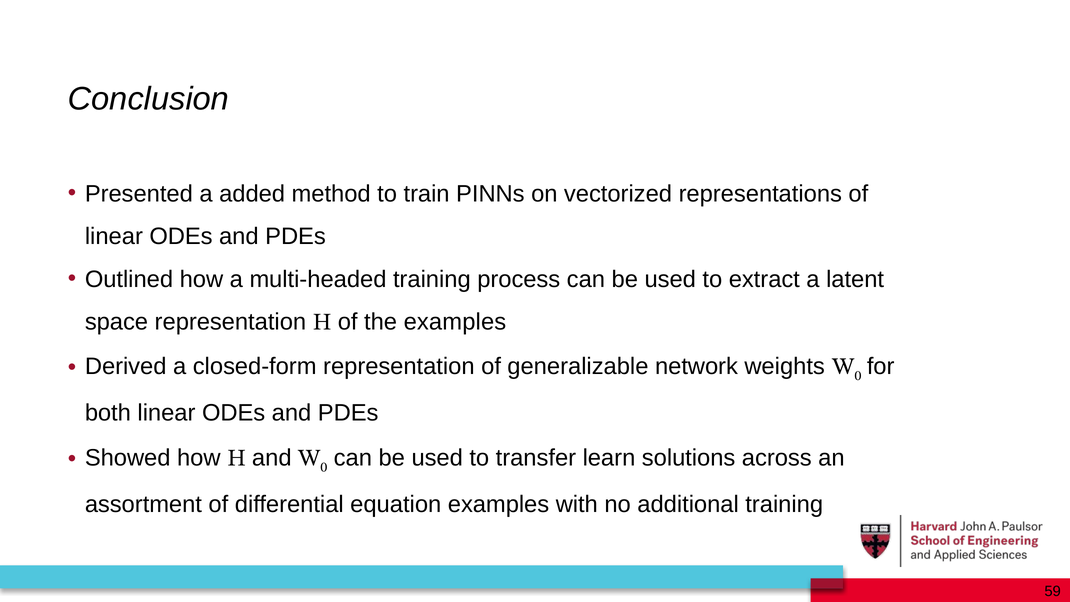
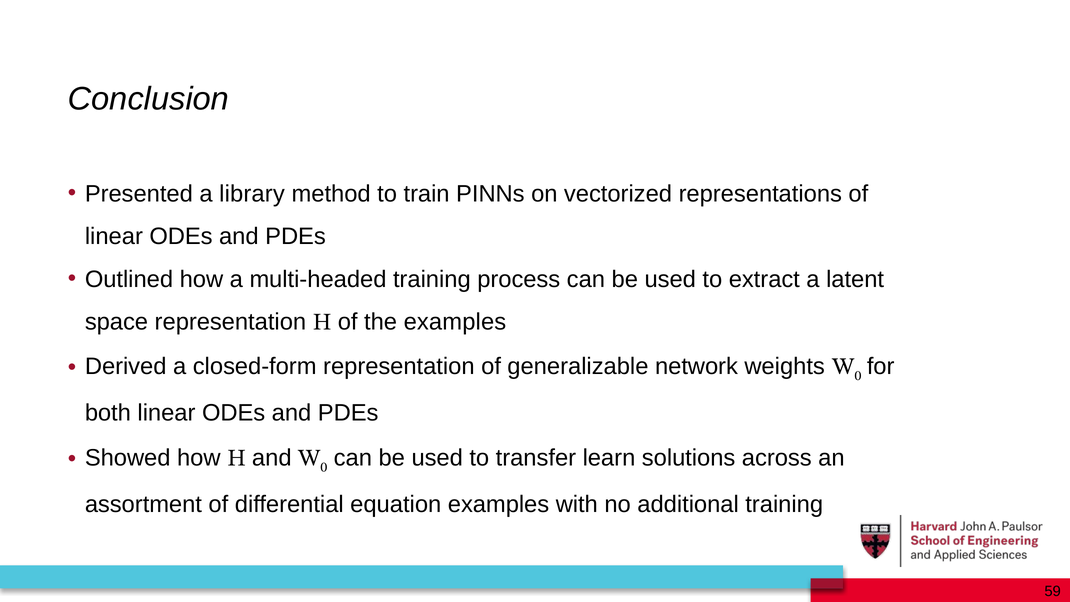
added: added -> library
